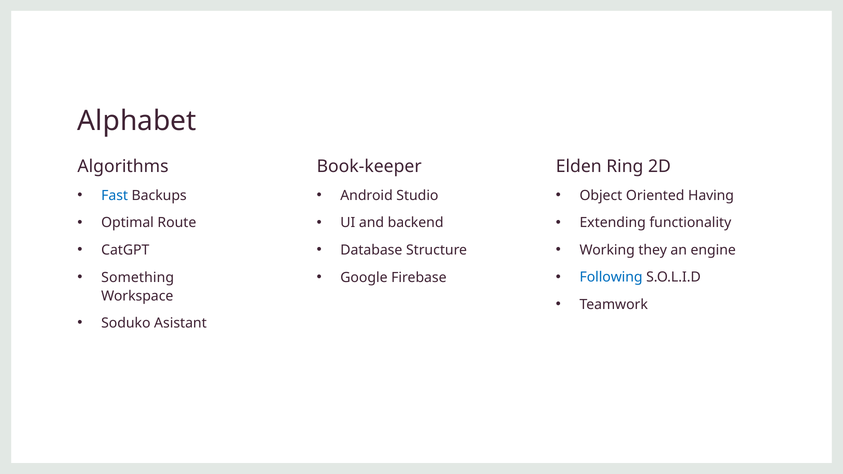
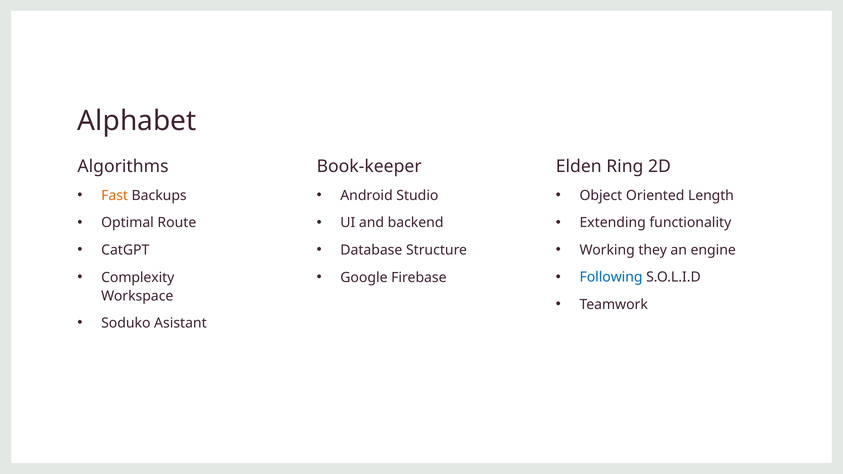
Having: Having -> Length
Fast colour: blue -> orange
Something: Something -> Complexity
